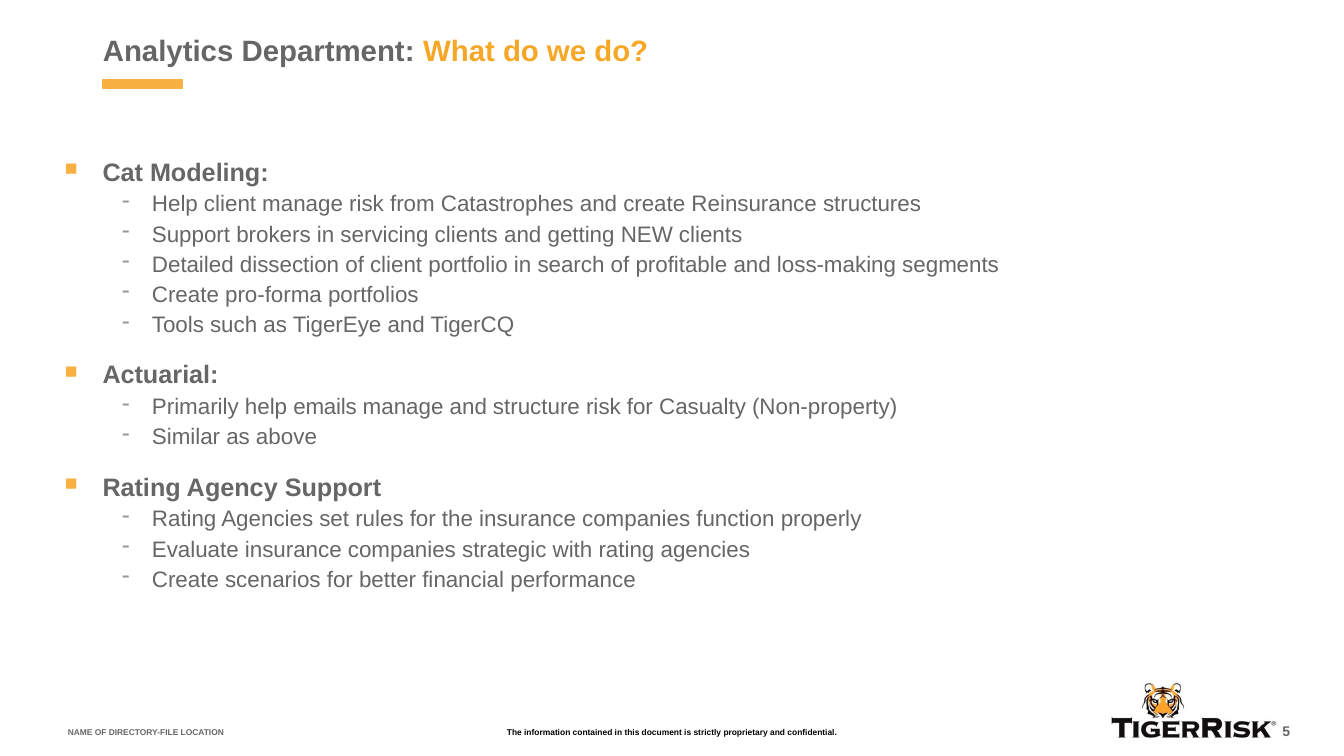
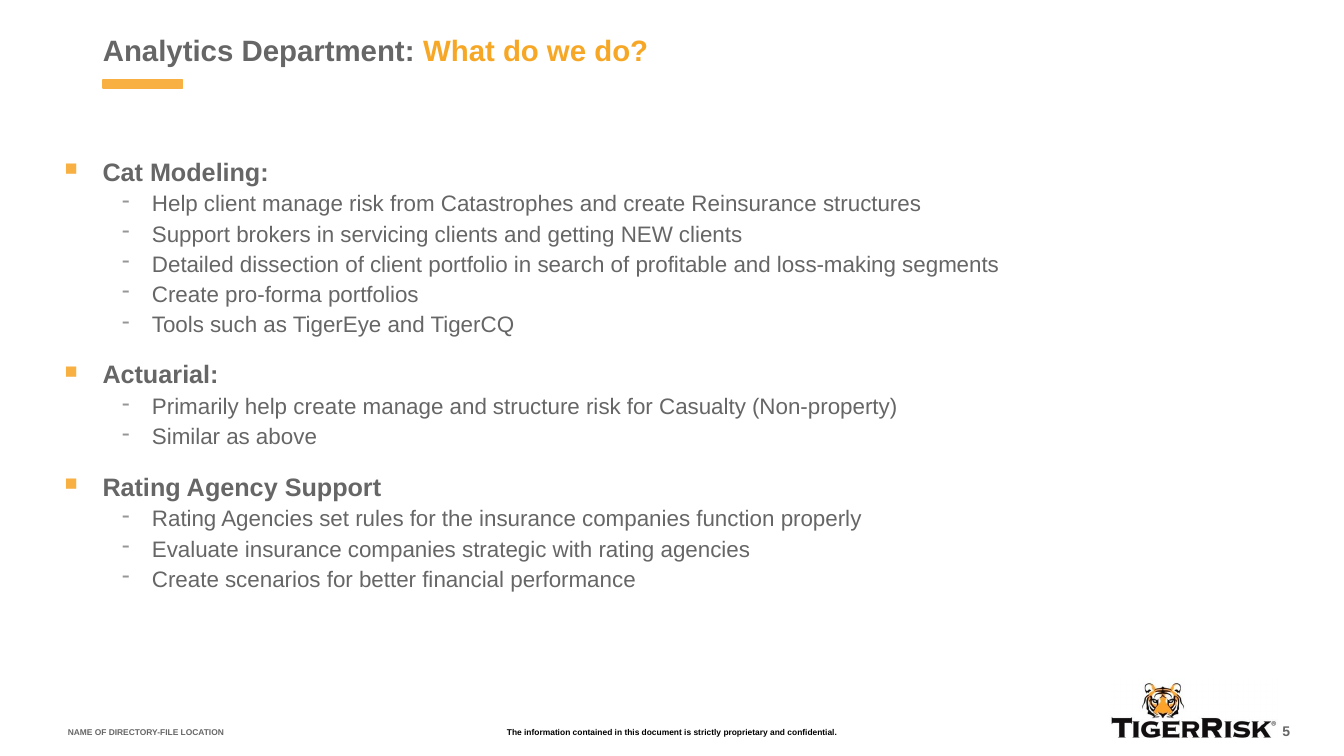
help emails: emails -> create
